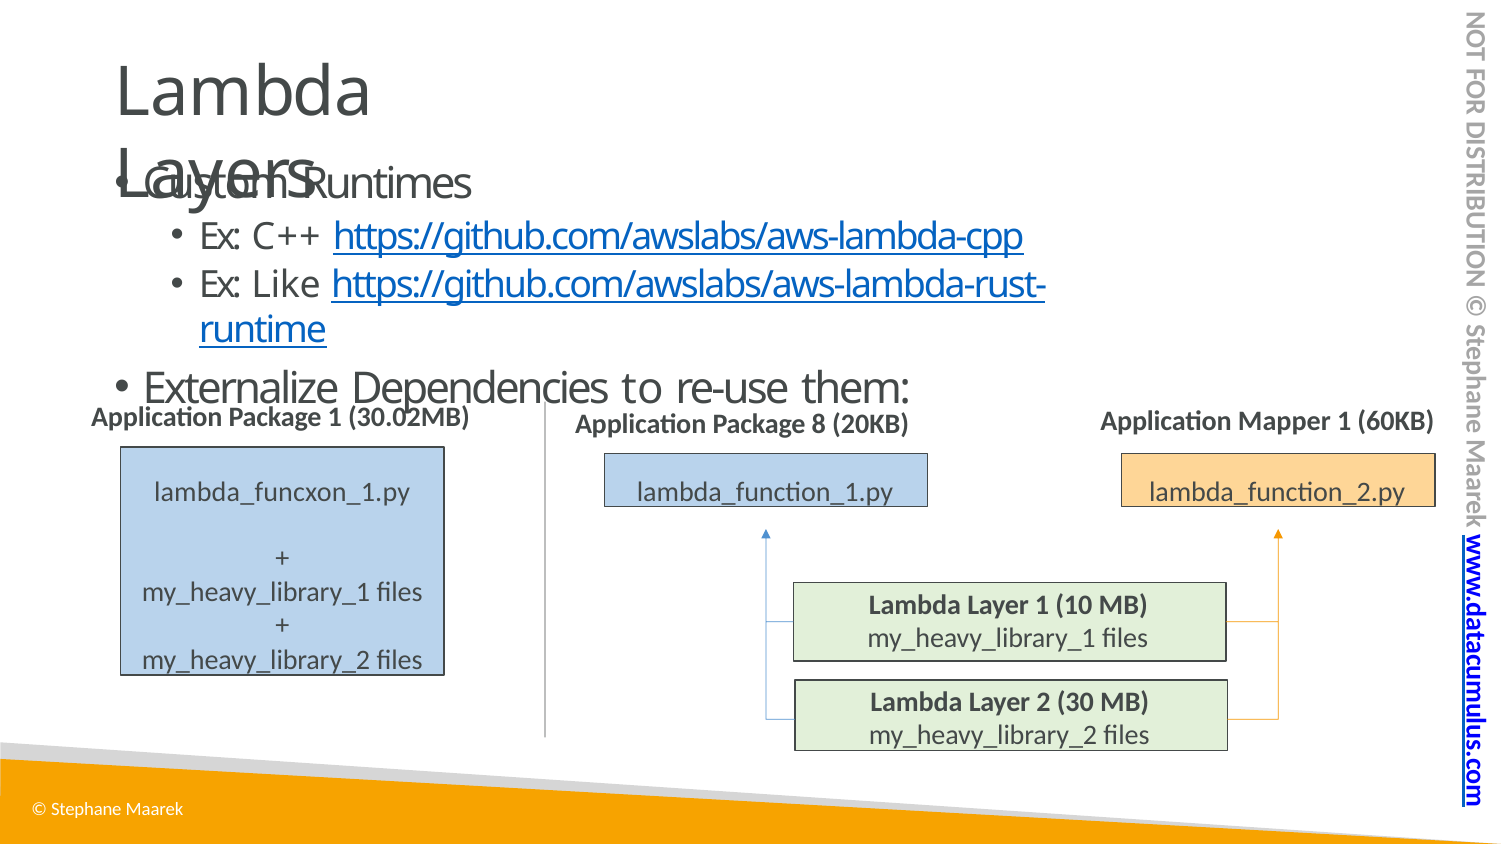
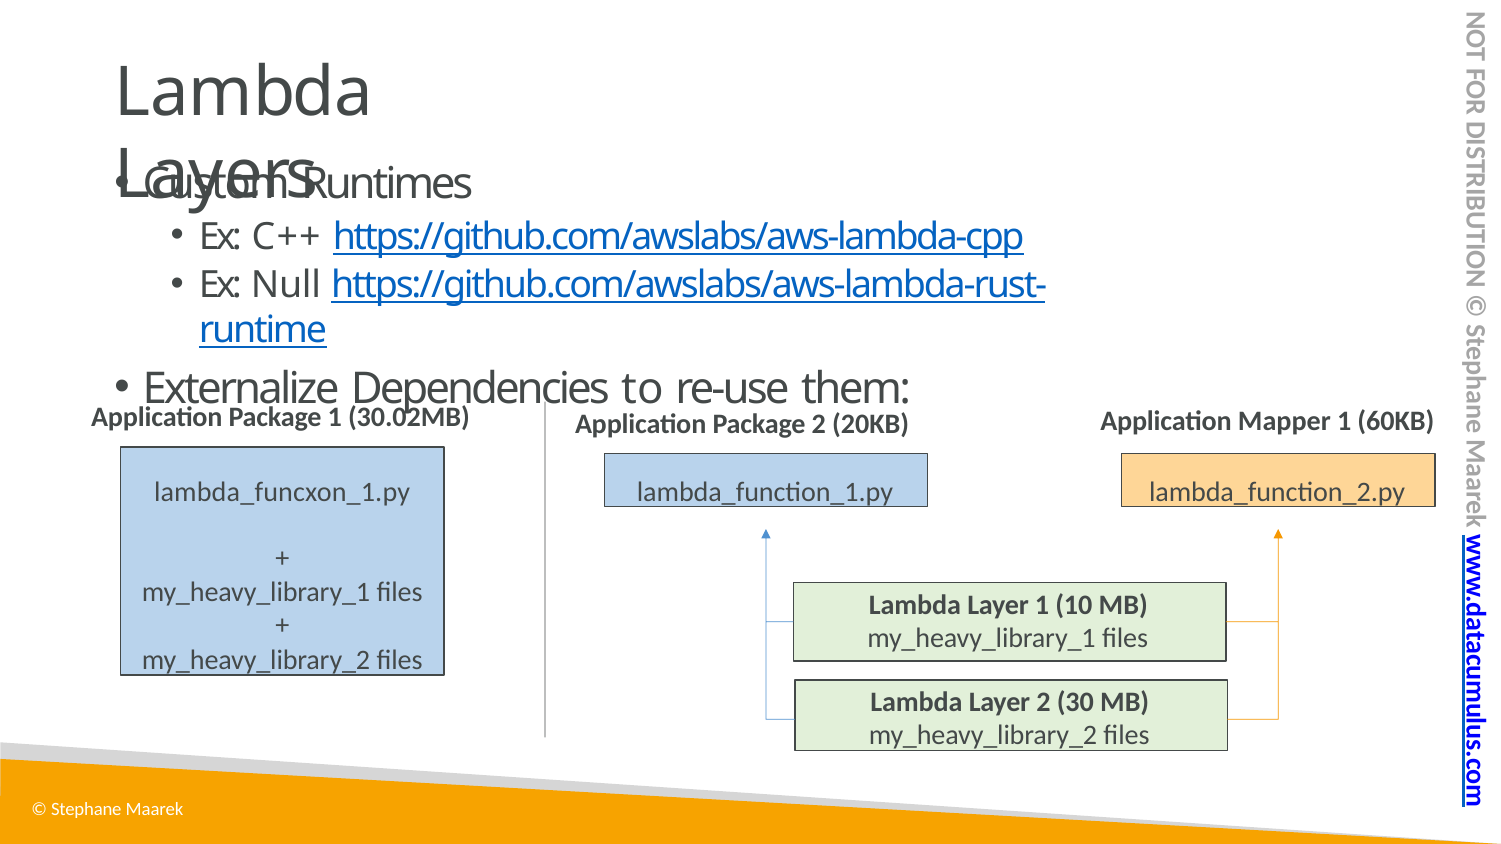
Like: Like -> Null
Package 8: 8 -> 2
